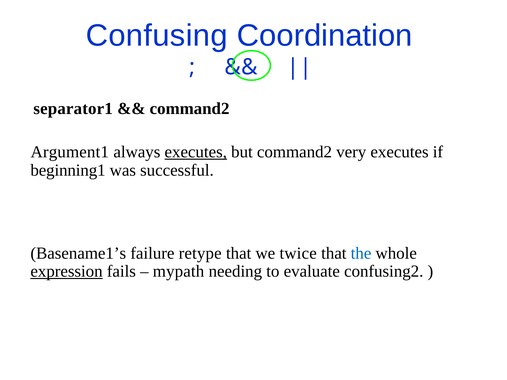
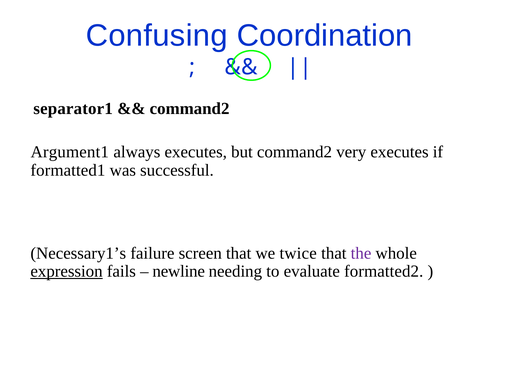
executes at (196, 152) underline: present -> none
beginning1: beginning1 -> formatted1
Basename1’s: Basename1’s -> Necessary1’s
retype: retype -> screen
the colour: blue -> purple
mypath: mypath -> newline
confusing2: confusing2 -> formatted2
